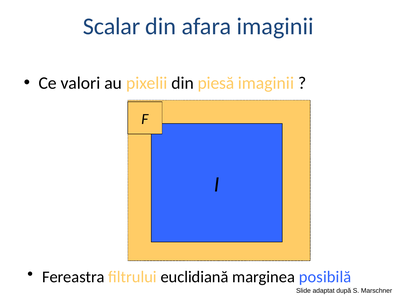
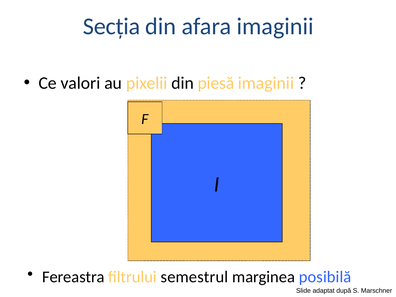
Scalar: Scalar -> Secția
euclidiană: euclidiană -> semestrul
